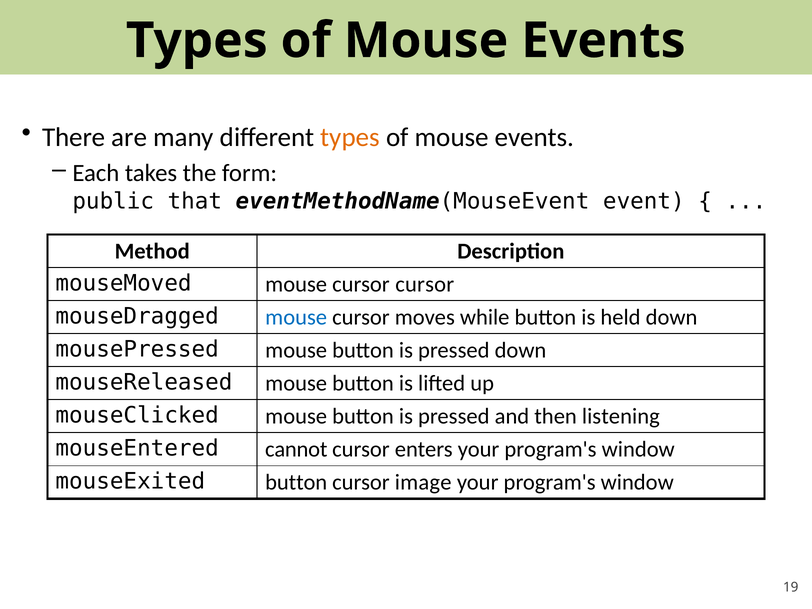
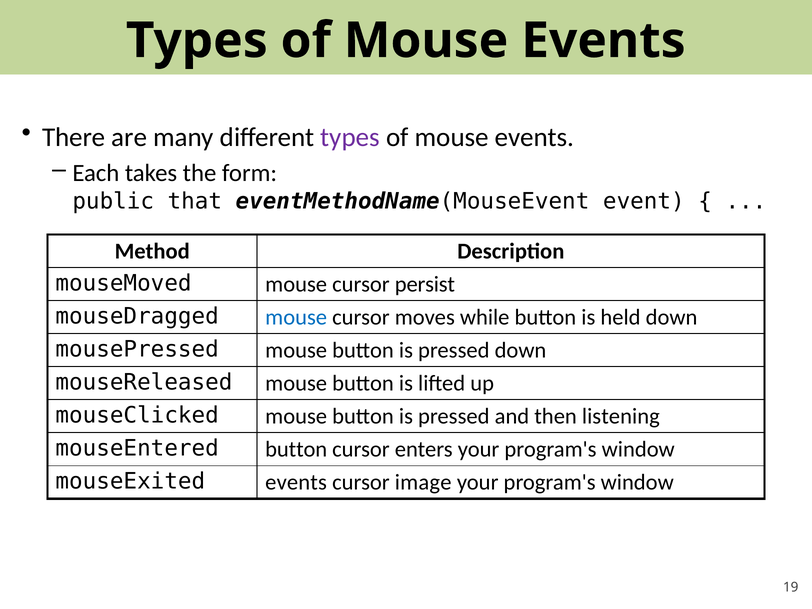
types at (350, 137) colour: orange -> purple
cursor cursor: cursor -> persist
mouseEntered cannot: cannot -> button
mouseExited button: button -> events
